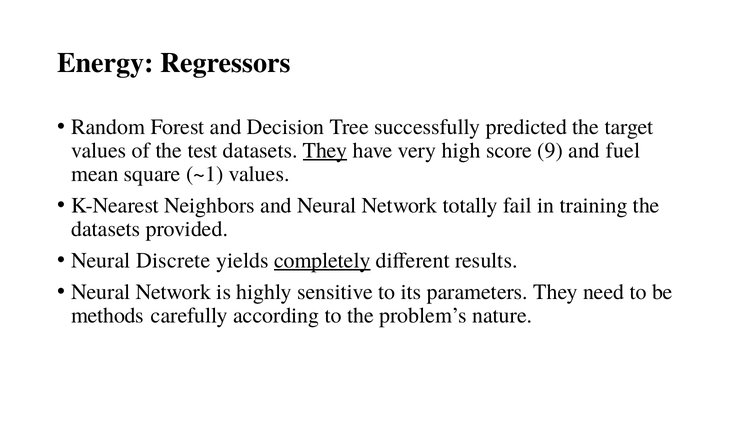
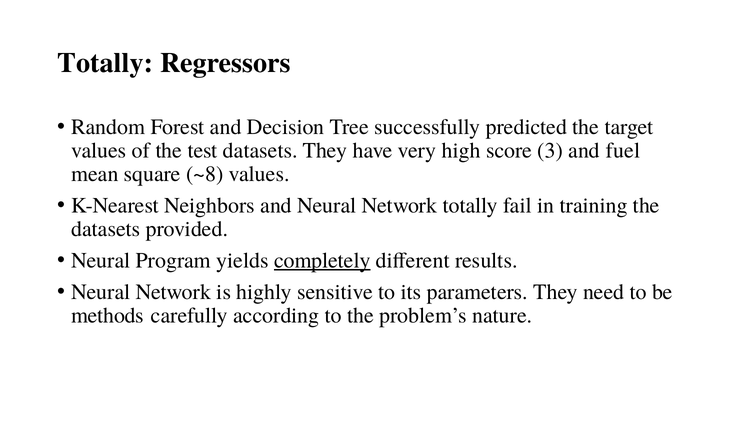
Energy at (105, 63): Energy -> Totally
They at (325, 150) underline: present -> none
9: 9 -> 3
~1: ~1 -> ~8
Discrete: Discrete -> Program
